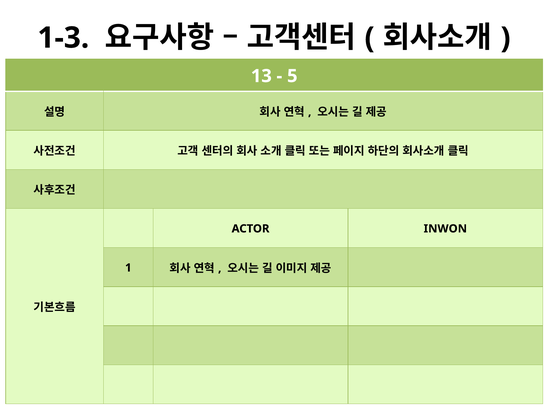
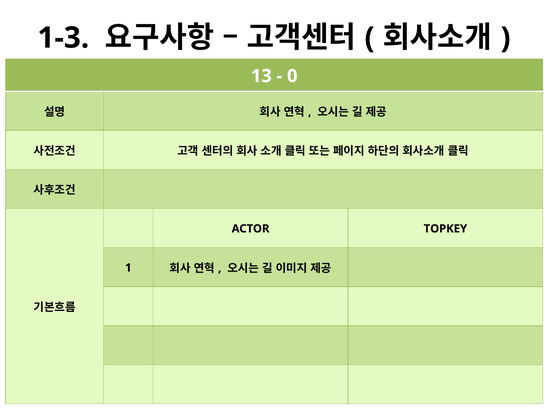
5: 5 -> 0
INWON: INWON -> TOPKEY
